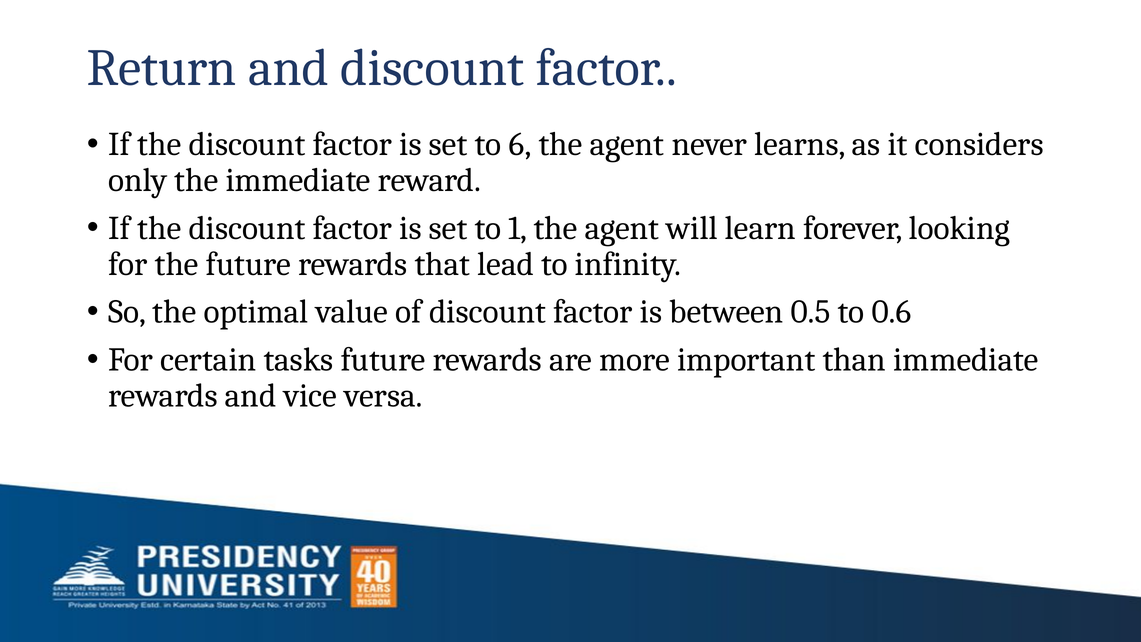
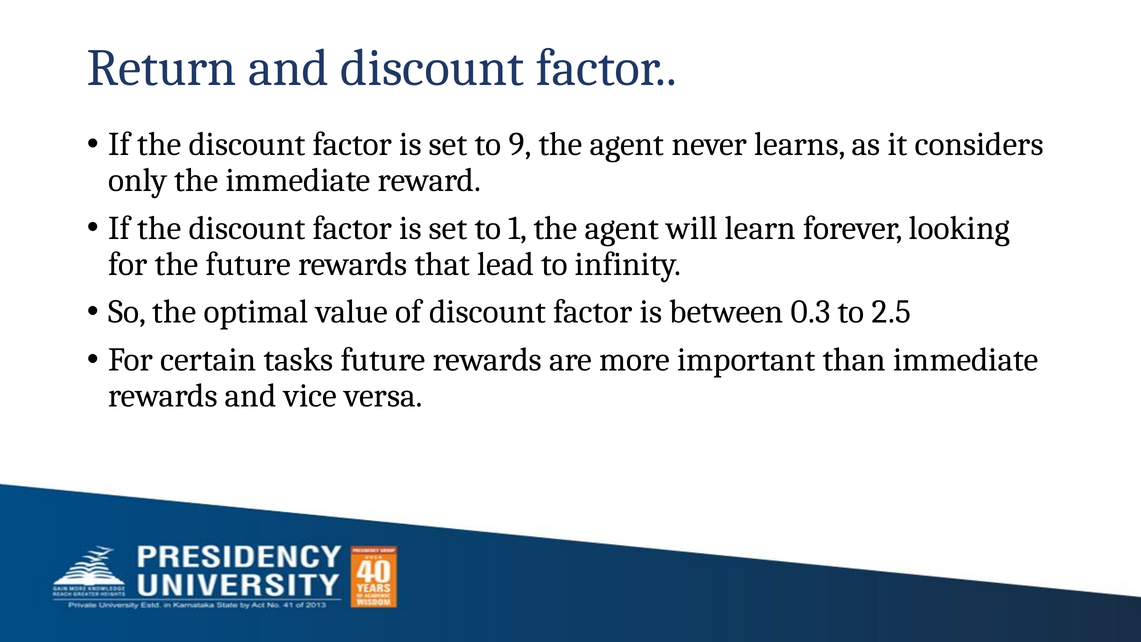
6: 6 -> 9
0.5: 0.5 -> 0.3
0.6: 0.6 -> 2.5
